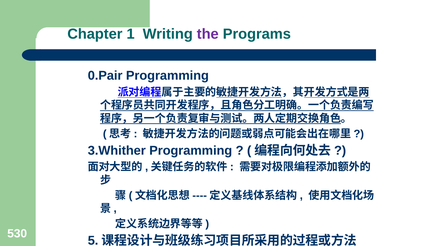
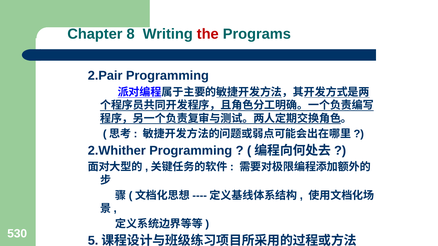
1: 1 -> 8
the colour: purple -> red
0.Pair: 0.Pair -> 2.Pair
3.Whither: 3.Whither -> 2.Whither
